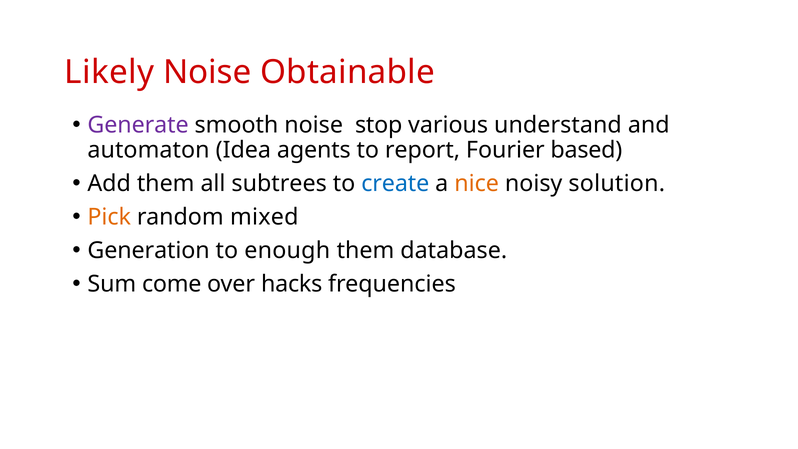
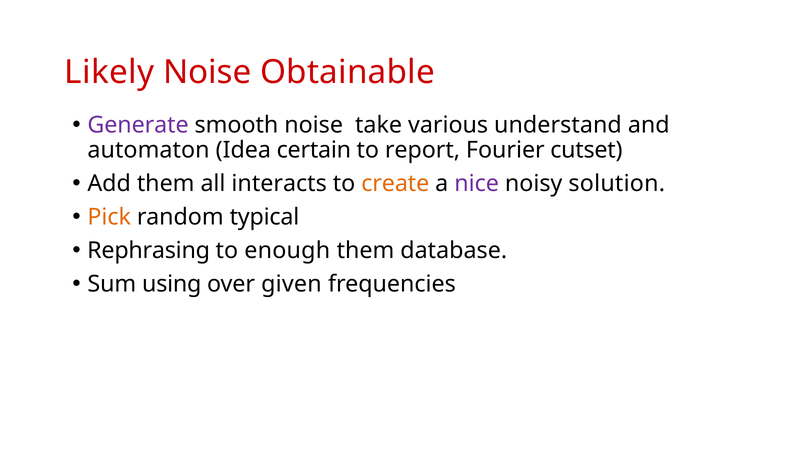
stop: stop -> take
agents: agents -> certain
based: based -> cutset
subtrees: subtrees -> interacts
create colour: blue -> orange
nice colour: orange -> purple
mixed: mixed -> typical
Generation: Generation -> Rephrasing
come: come -> using
hacks: hacks -> given
